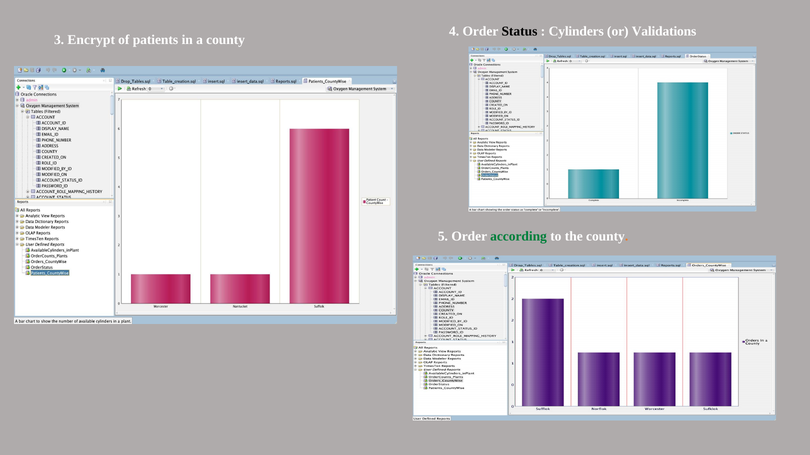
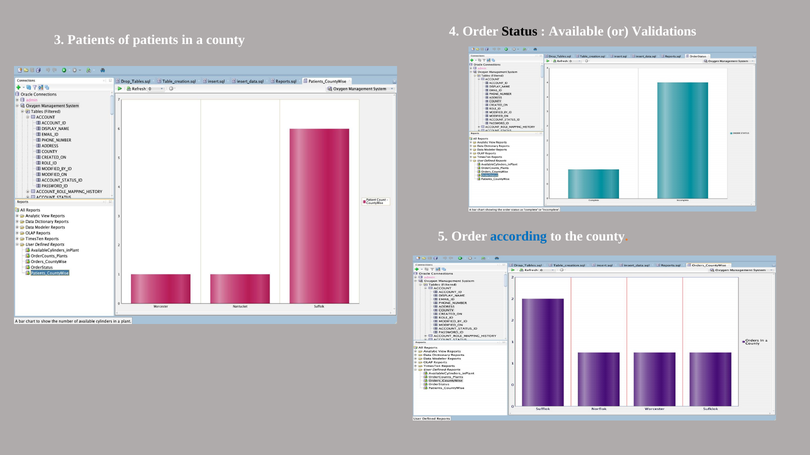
Cylinders: Cylinders -> Available
3 Encrypt: Encrypt -> Patients
according colour: green -> blue
